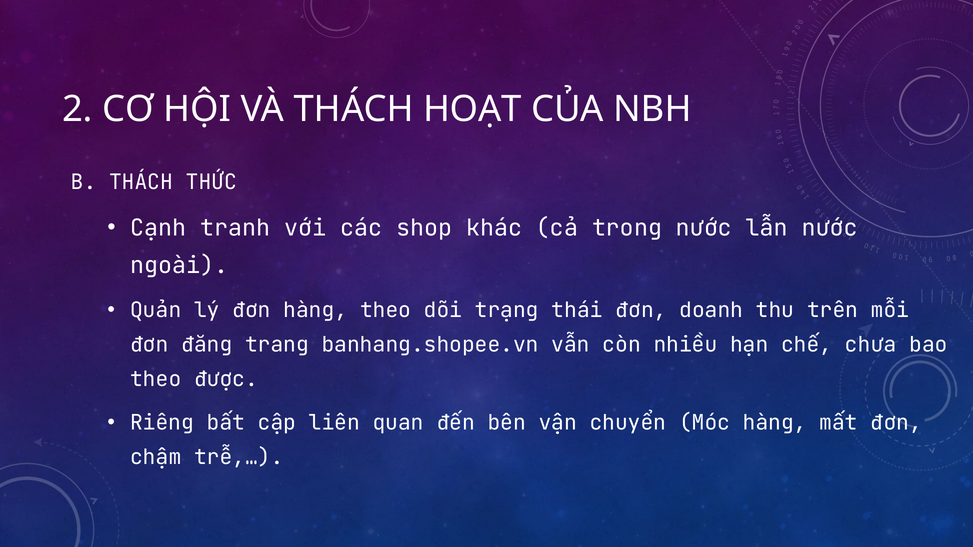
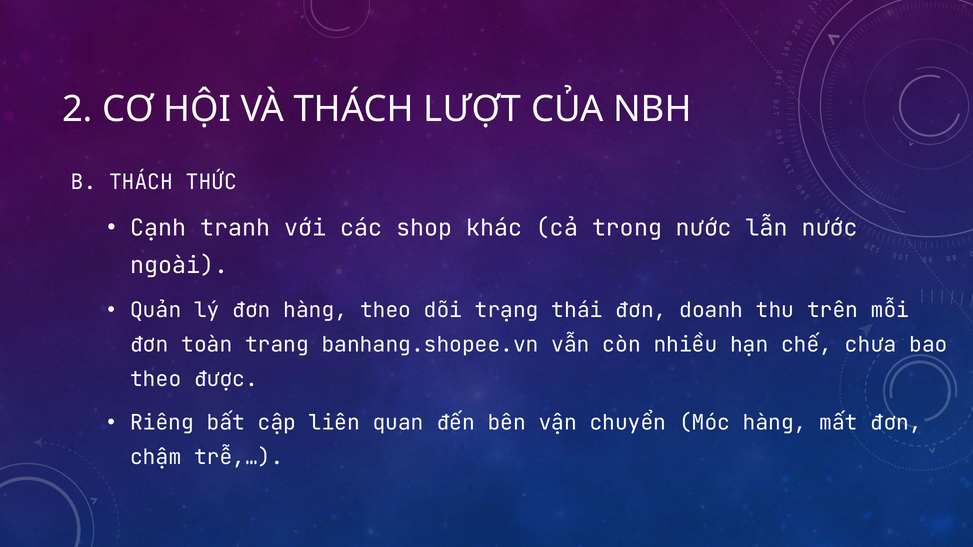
HOẠT: HOẠT -> LƯỢT
đăng: đăng -> toàn
